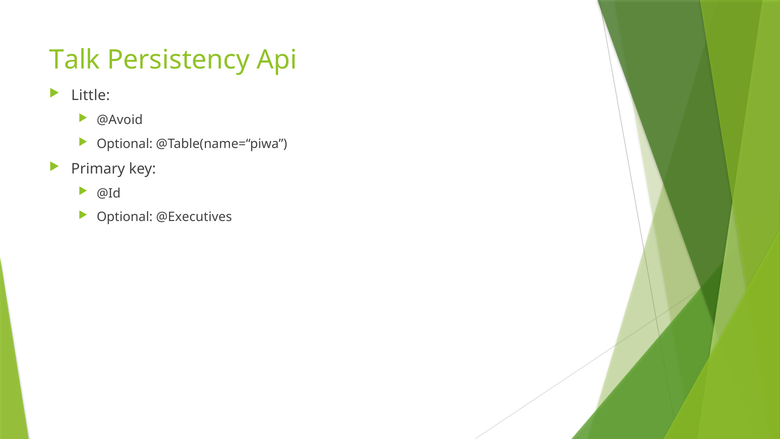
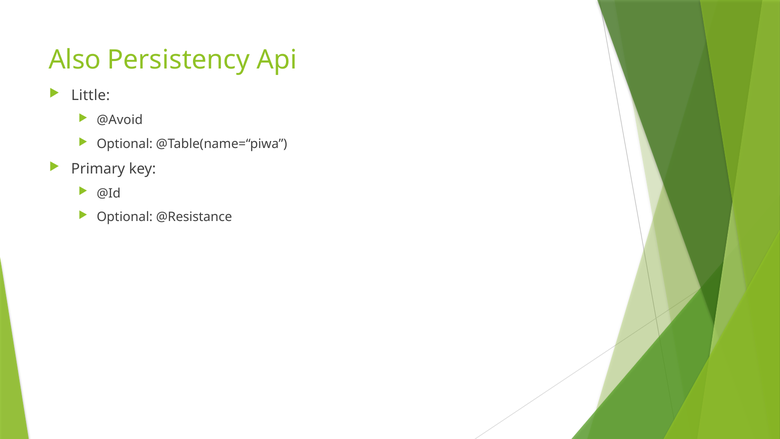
Talk: Talk -> Also
@Executives: @Executives -> @Resistance
